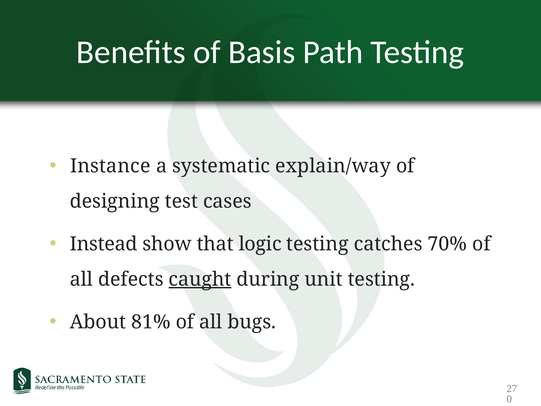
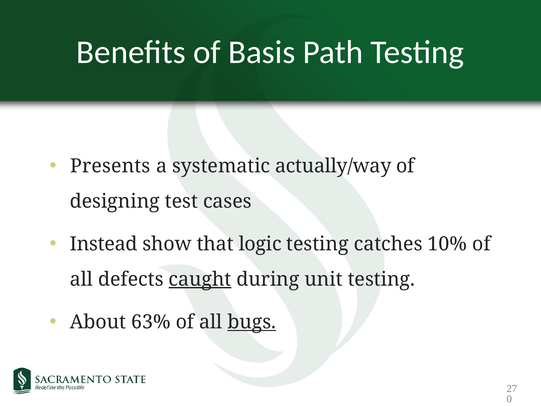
Instance: Instance -> Presents
explain/way: explain/way -> actually/way
70%: 70% -> 10%
81%: 81% -> 63%
bugs underline: none -> present
